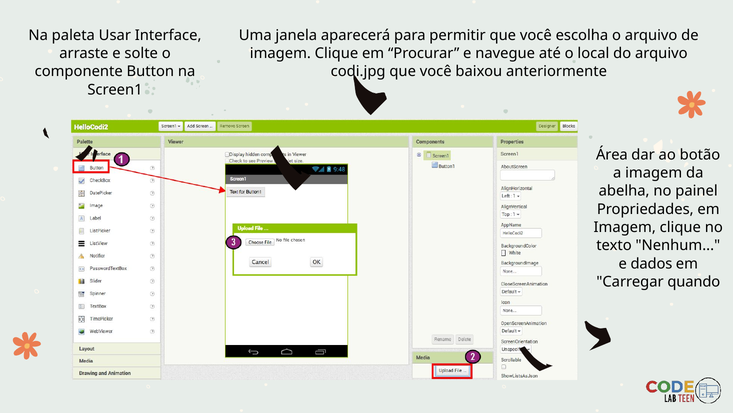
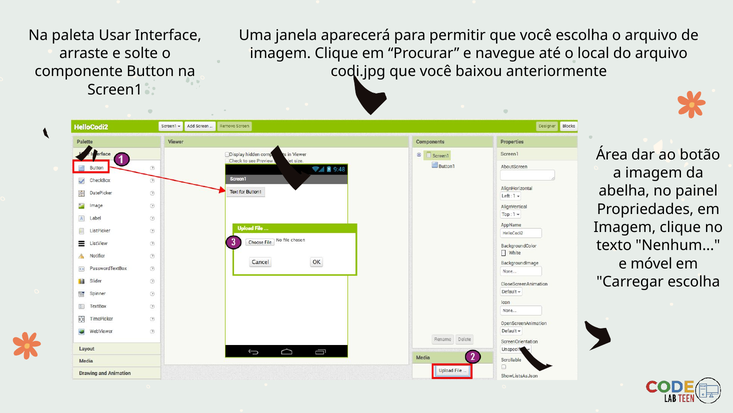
dados: dados -> móvel
Carregar quando: quando -> escolha
